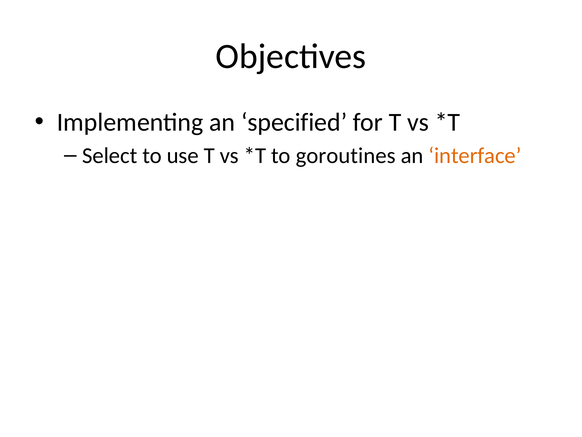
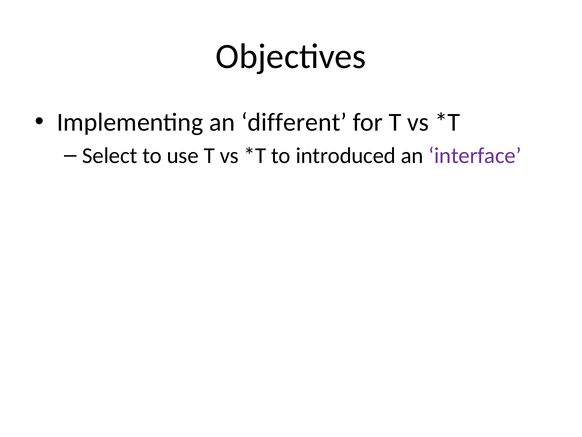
specified: specified -> different
goroutines: goroutines -> introduced
interface colour: orange -> purple
